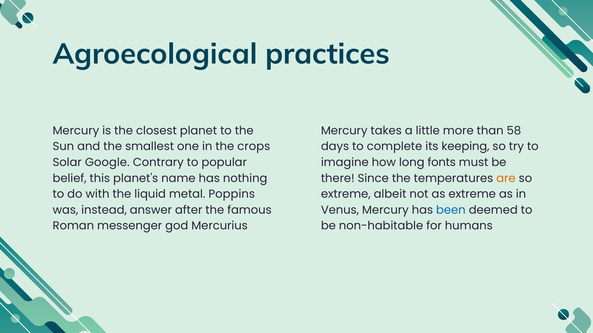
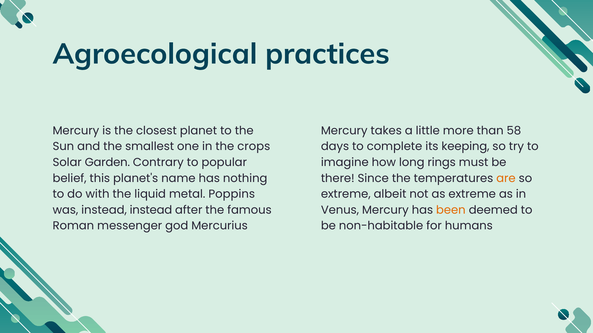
Google: Google -> Garden
fonts: fonts -> rings
instead answer: answer -> instead
been colour: blue -> orange
